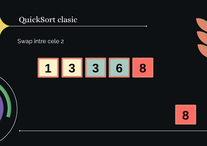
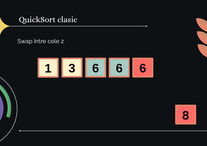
3 3: 3 -> 6
8 at (143, 69): 8 -> 6
